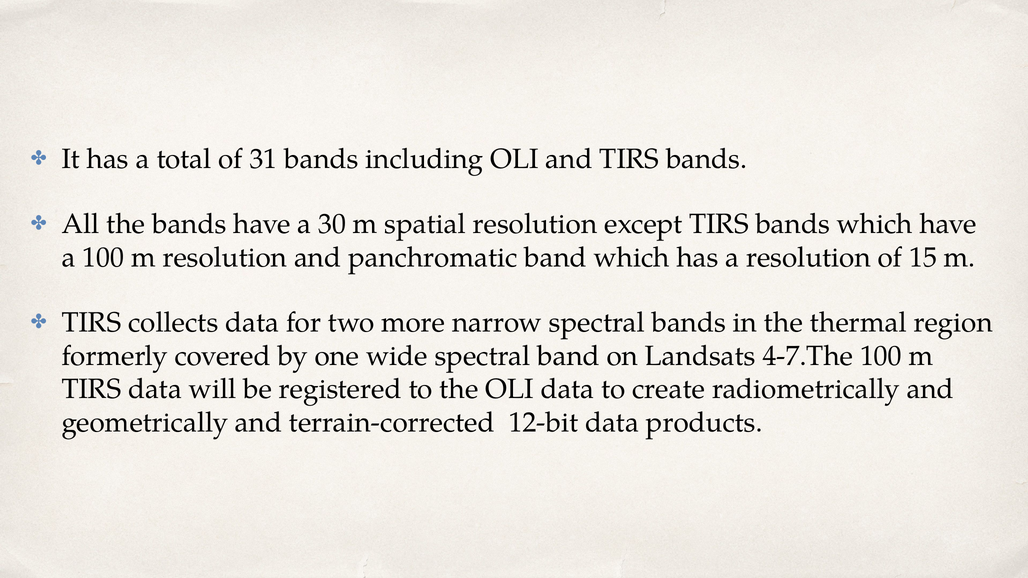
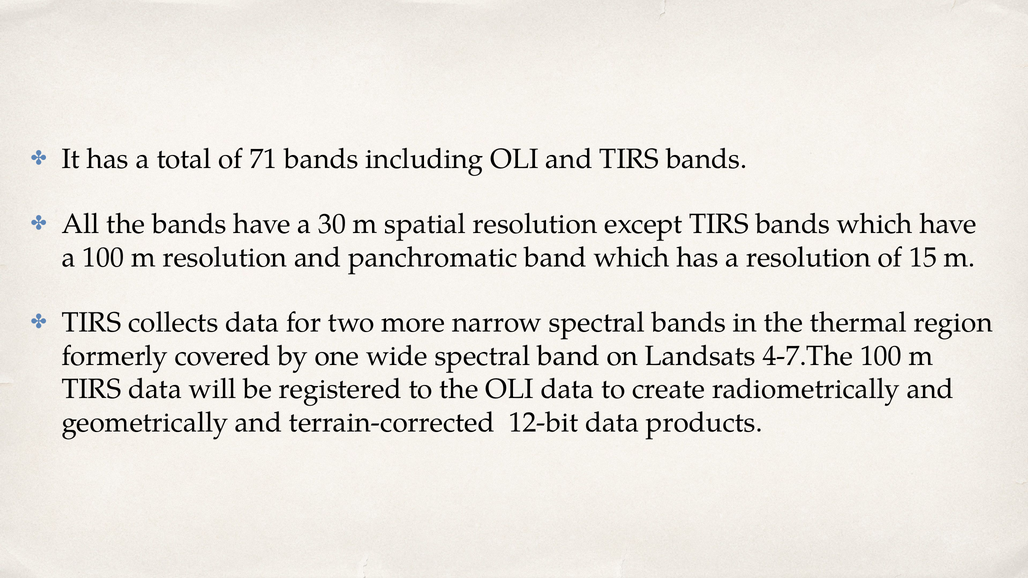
31: 31 -> 71
